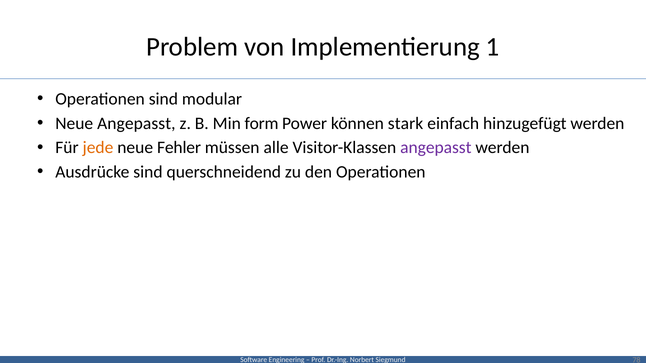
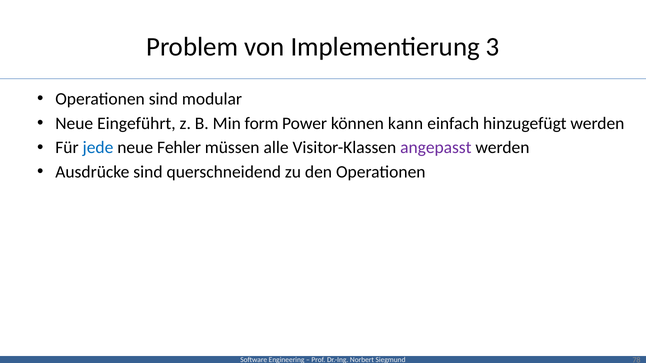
1: 1 -> 3
Neue Angepasst: Angepasst -> Eingeführt
stark: stark -> kann
jede colour: orange -> blue
